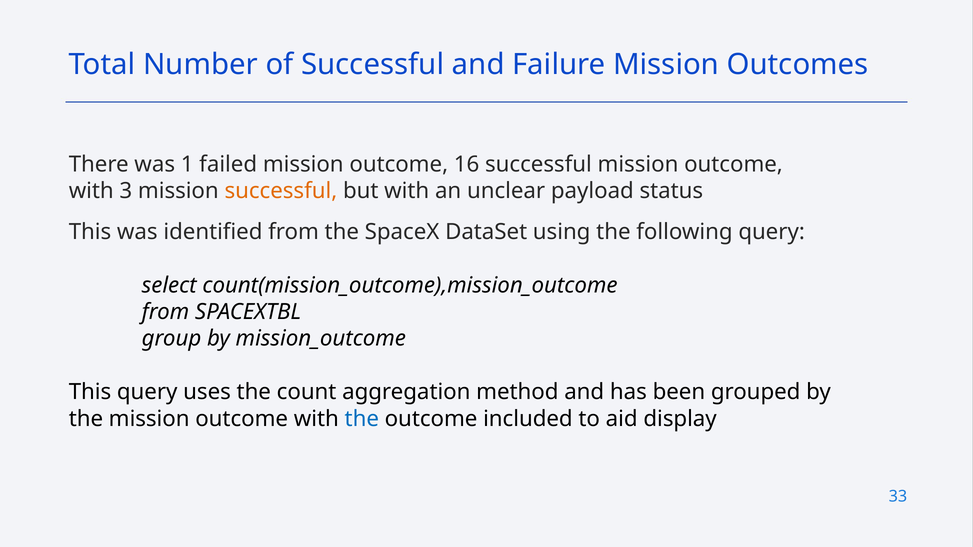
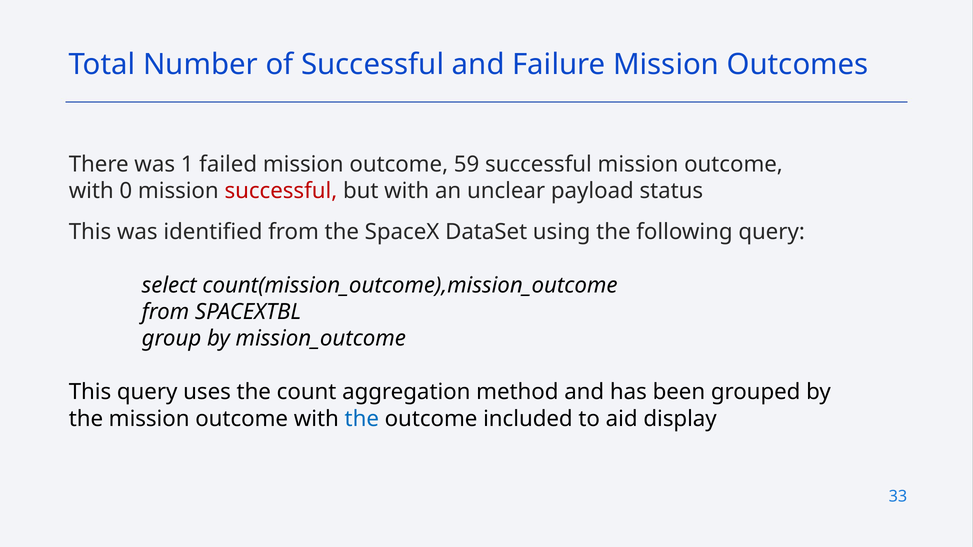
16: 16 -> 59
3: 3 -> 0
successful at (281, 191) colour: orange -> red
